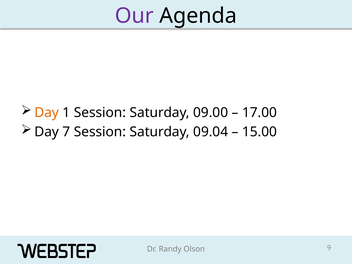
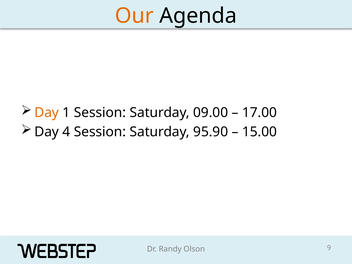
Our colour: purple -> orange
7: 7 -> 4
09.04: 09.04 -> 95.90
